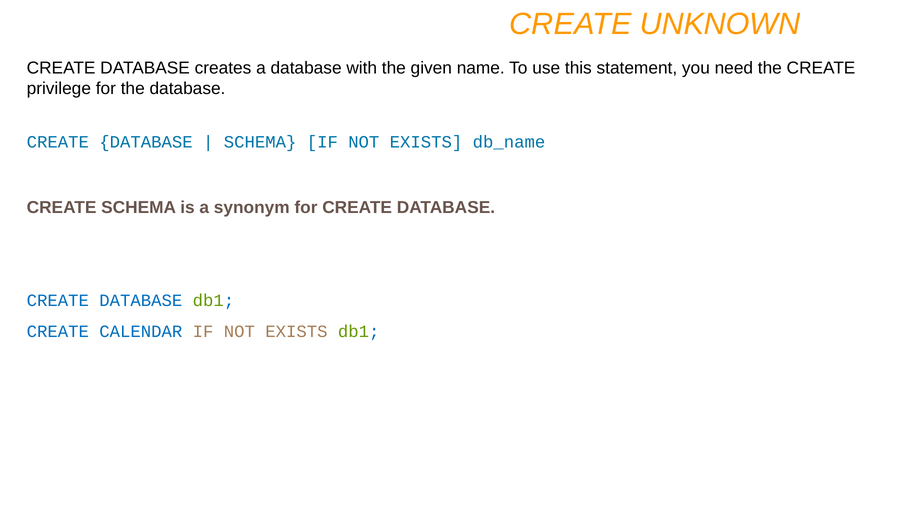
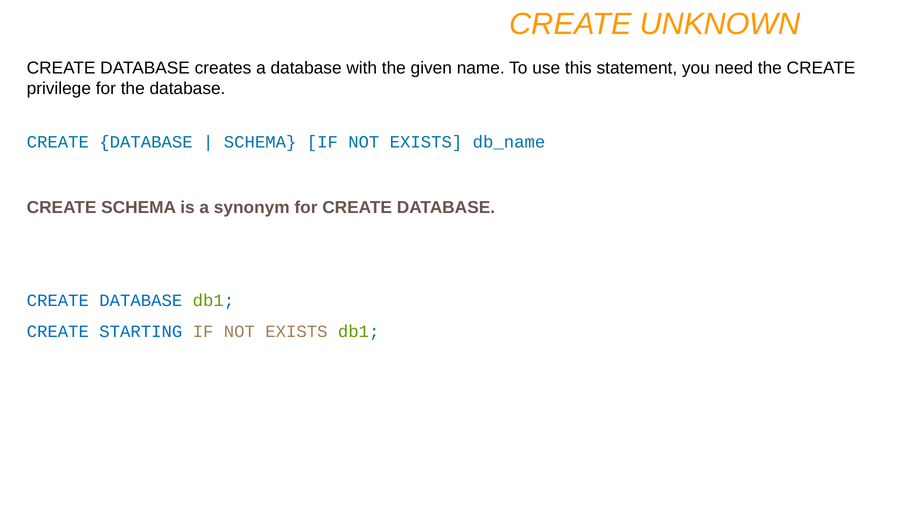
CALENDAR: CALENDAR -> STARTING
